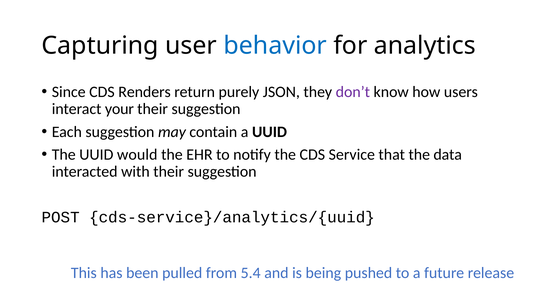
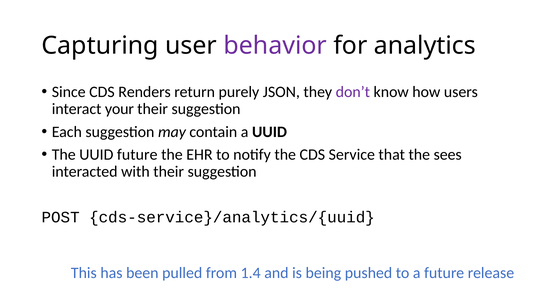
behavior colour: blue -> purple
UUID would: would -> future
data: data -> sees
5.4: 5.4 -> 1.4
